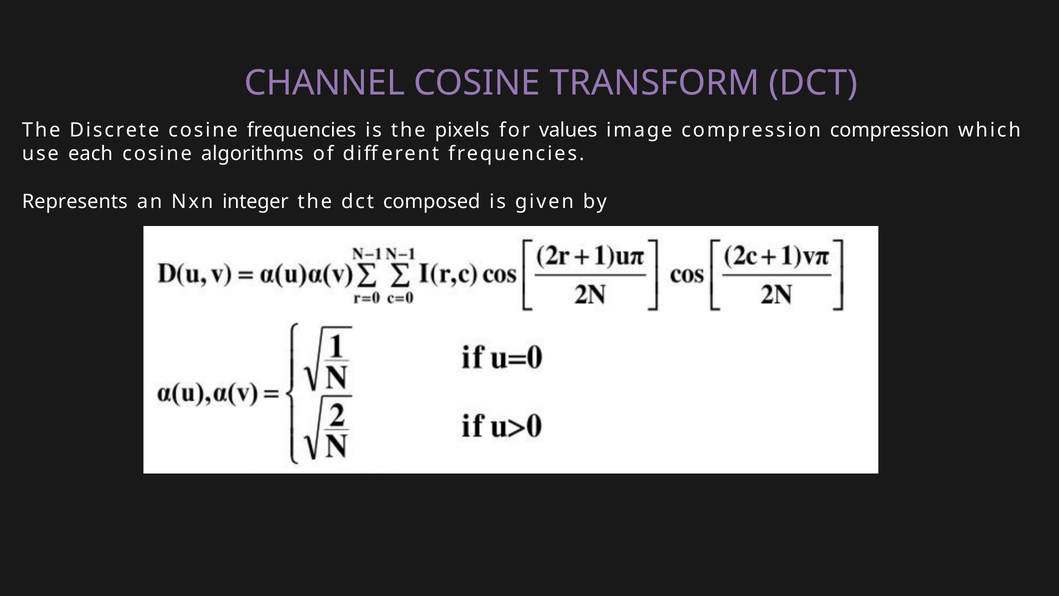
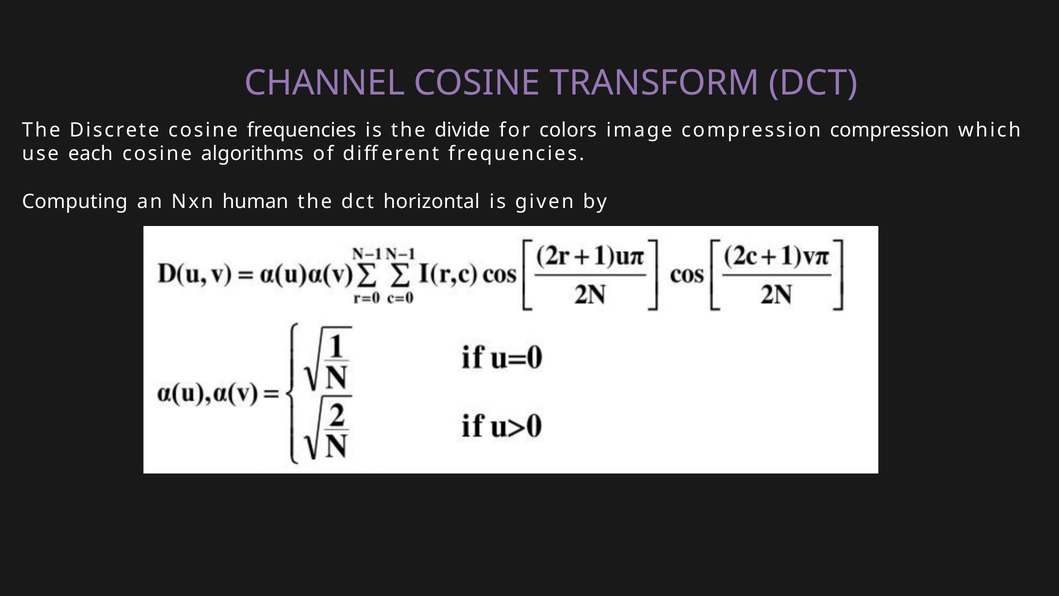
pixels: pixels -> divide
values: values -> colors
Represents: Represents -> Computing
integer: integer -> human
composed: composed -> horizontal
